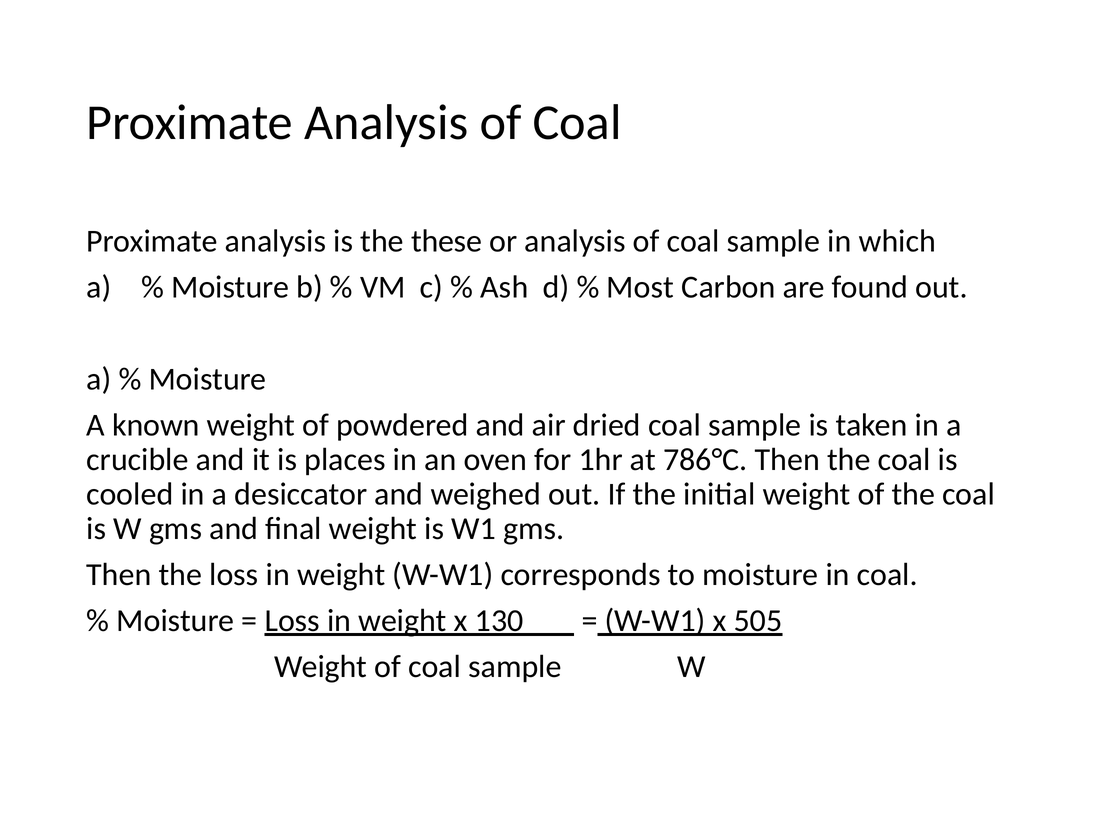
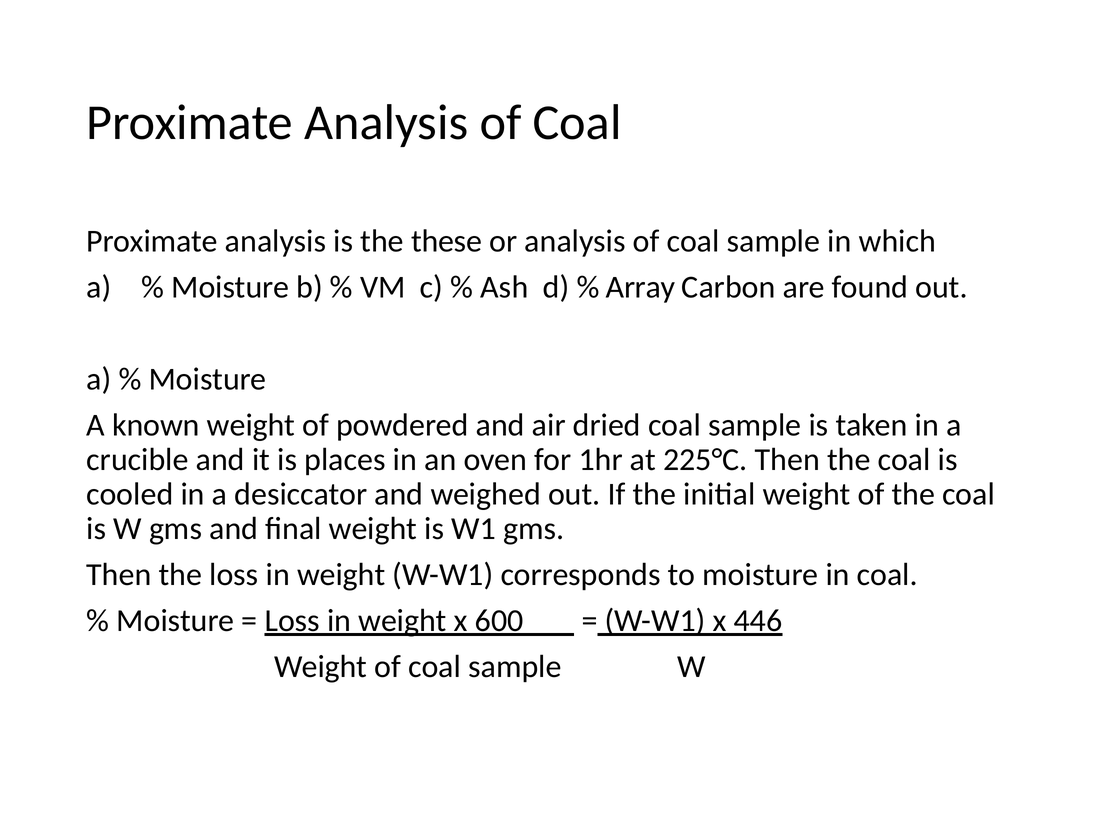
Most: Most -> Array
786°C: 786°C -> 225°C
130: 130 -> 600
505: 505 -> 446
